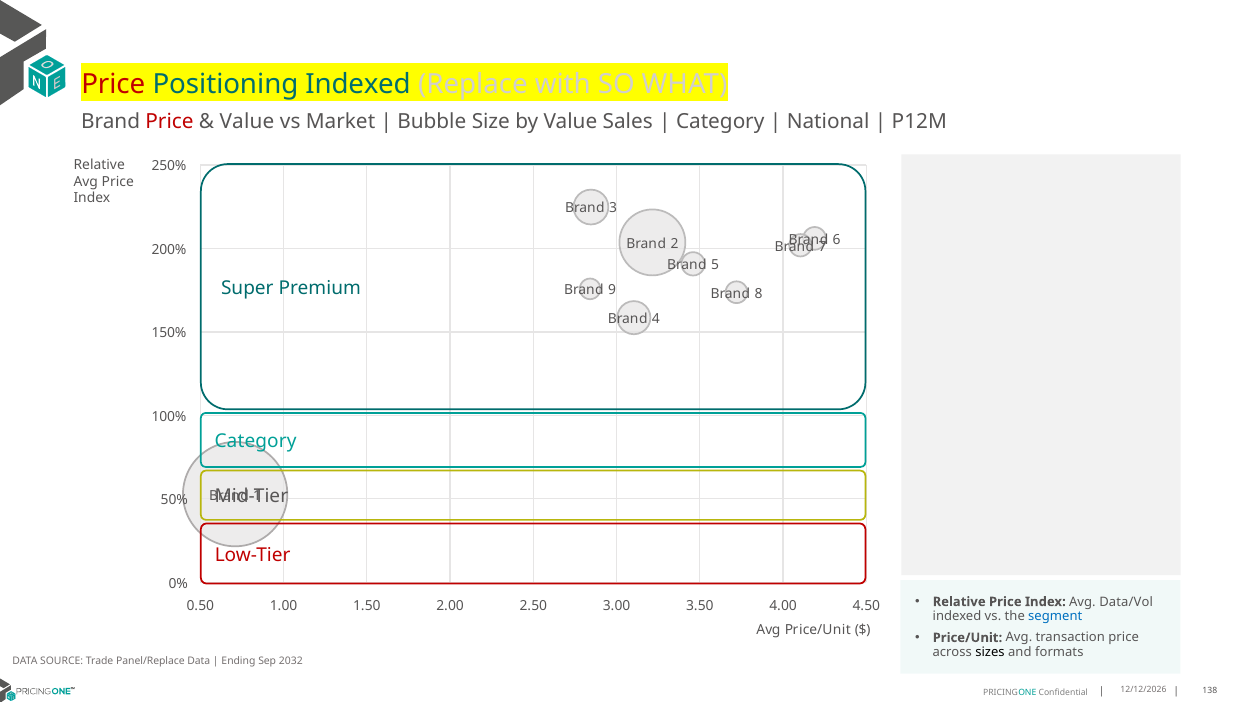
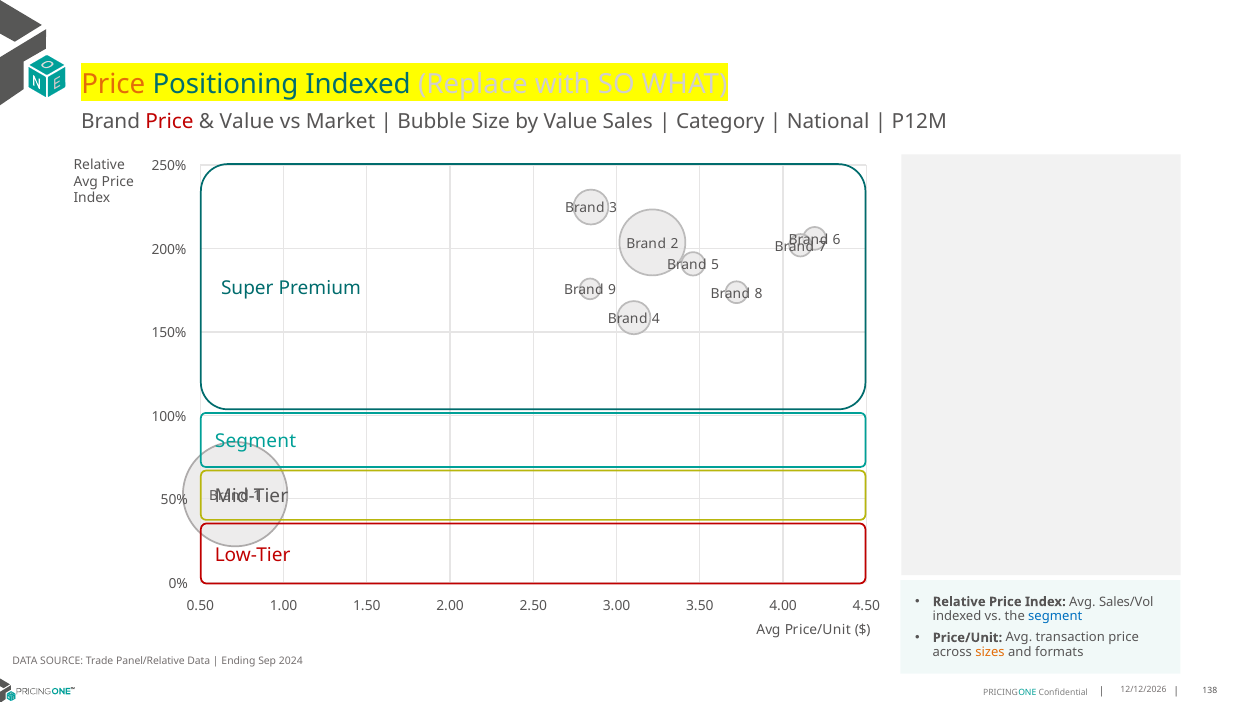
Price at (113, 84) colour: red -> orange
Category at (256, 441): Category -> Segment
Data/Vol: Data/Vol -> Sales/Vol
sizes colour: black -> orange
Panel/Replace: Panel/Replace -> Panel/Relative
2032: 2032 -> 2024
